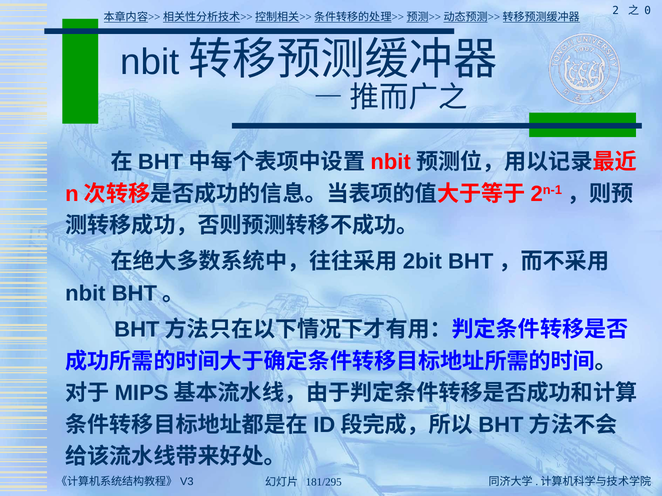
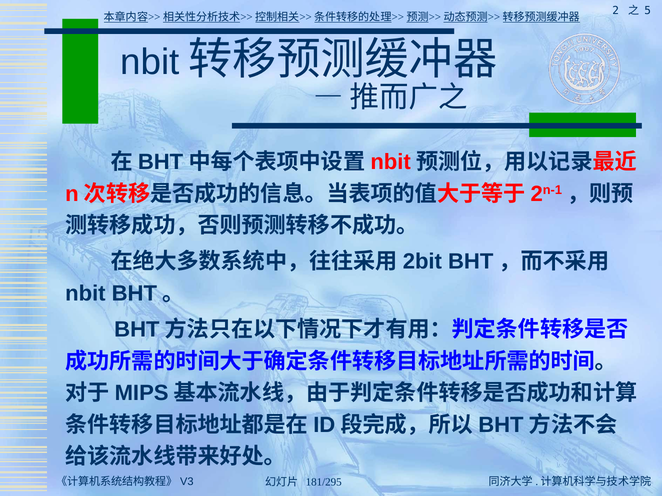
0: 0 -> 5
